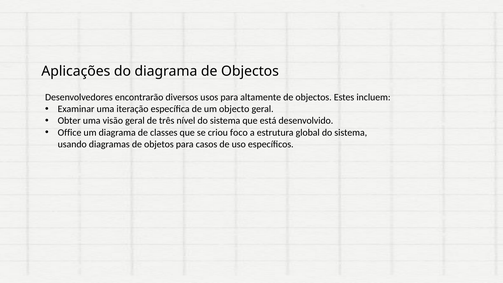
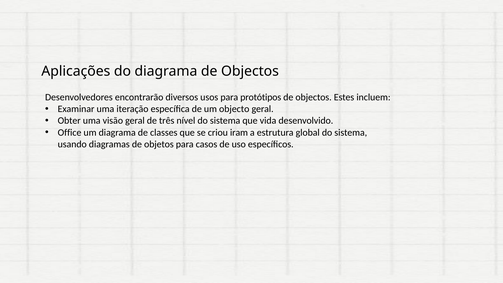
altamente: altamente -> protótipos
está: está -> vida
foco: foco -> iram
